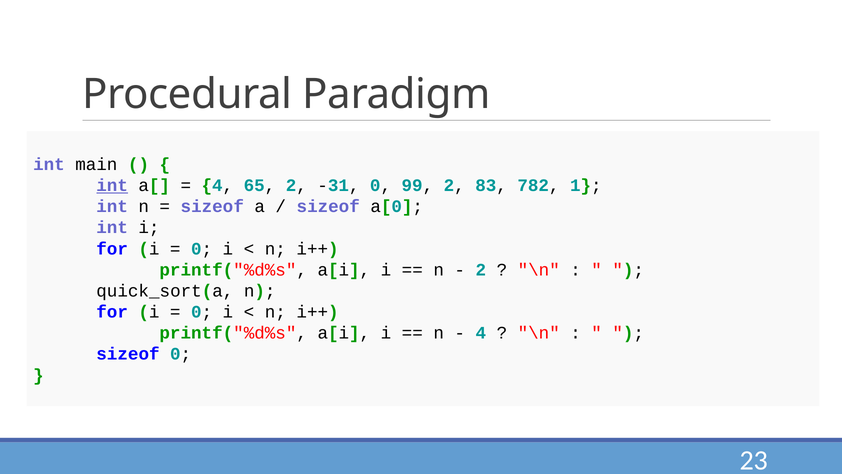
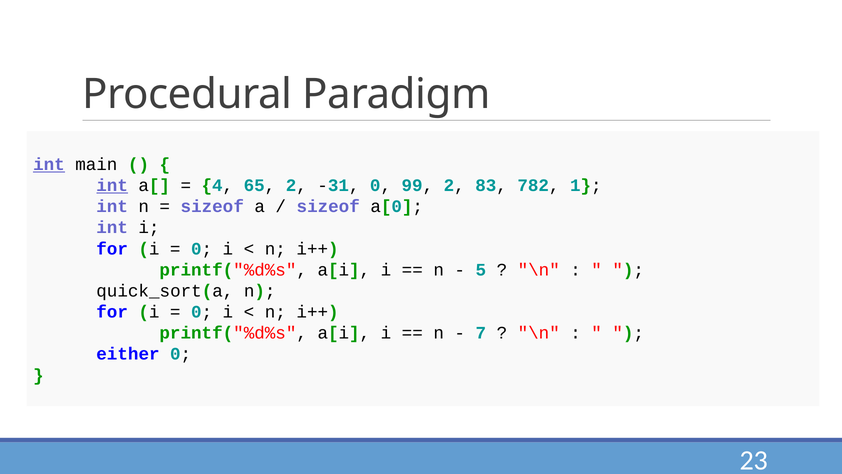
int at (49, 164) underline: none -> present
2 at (481, 270): 2 -> 5
4 at (481, 333): 4 -> 7
sizeof at (128, 354): sizeof -> either
